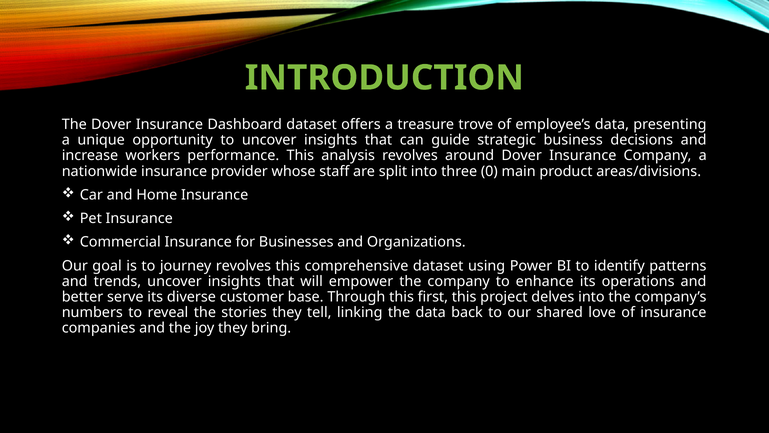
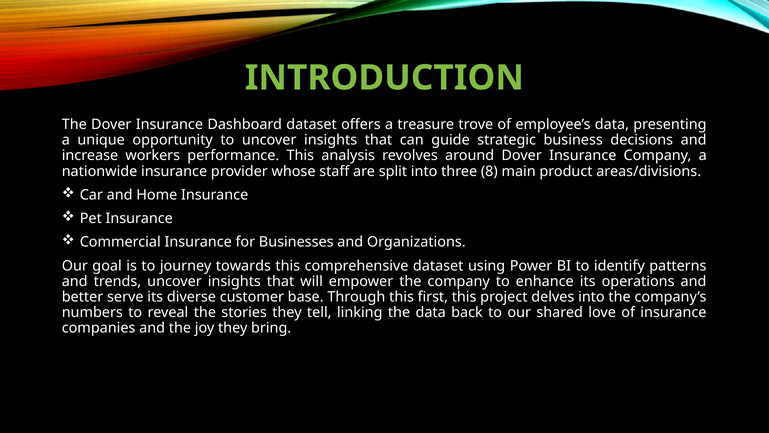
0: 0 -> 8
journey revolves: revolves -> towards
